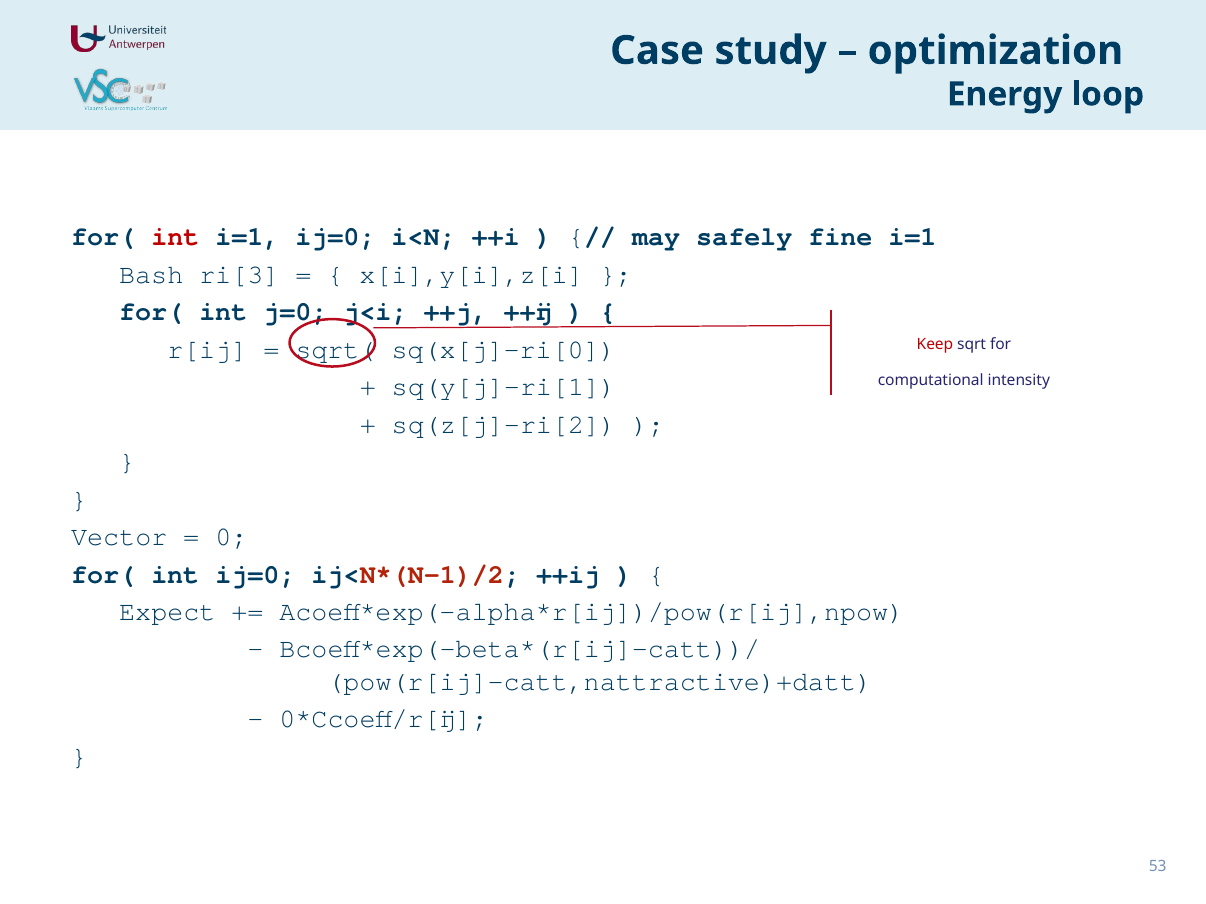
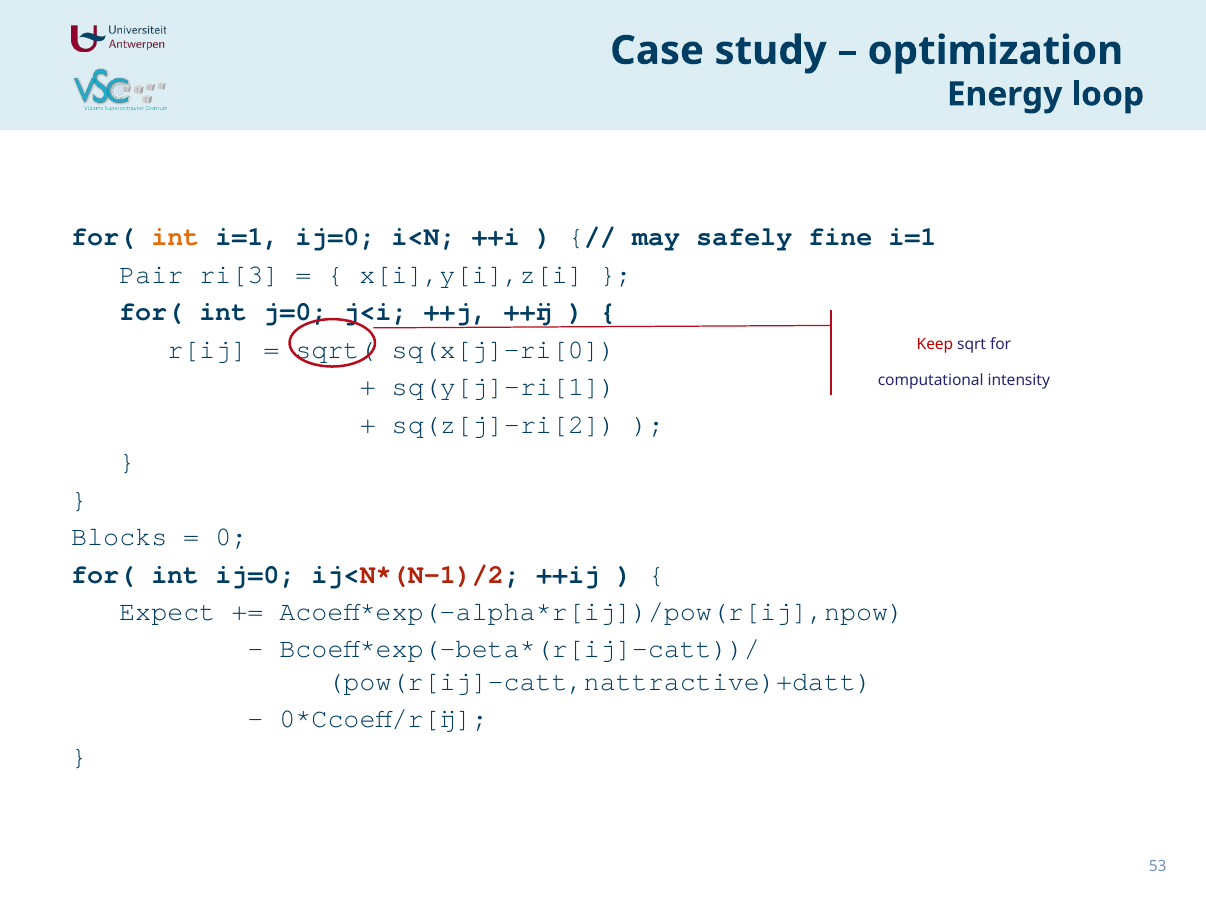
int at (175, 237) colour: red -> orange
Bash: Bash -> Pair
Vector: Vector -> Blocks
